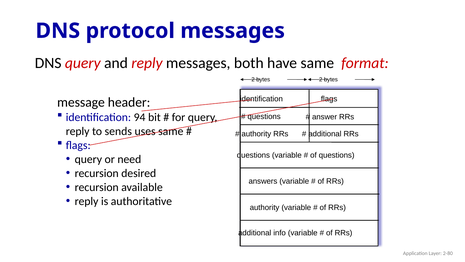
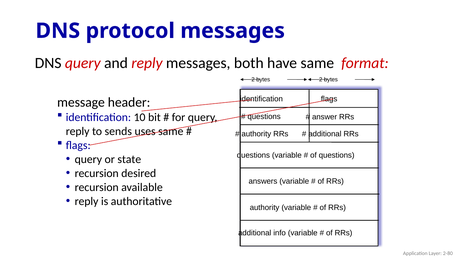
94: 94 -> 10
need: need -> state
